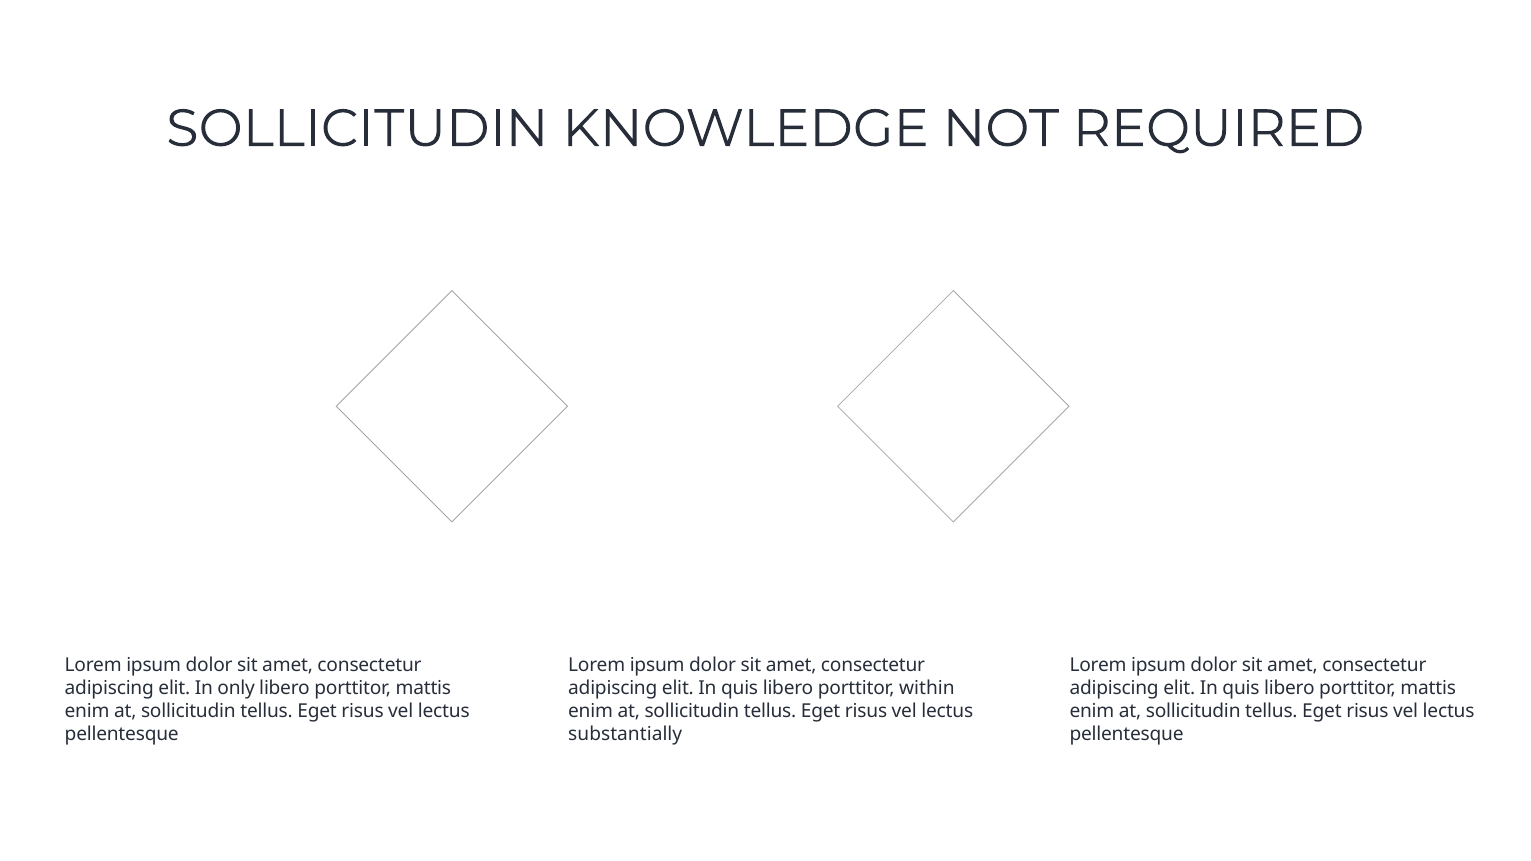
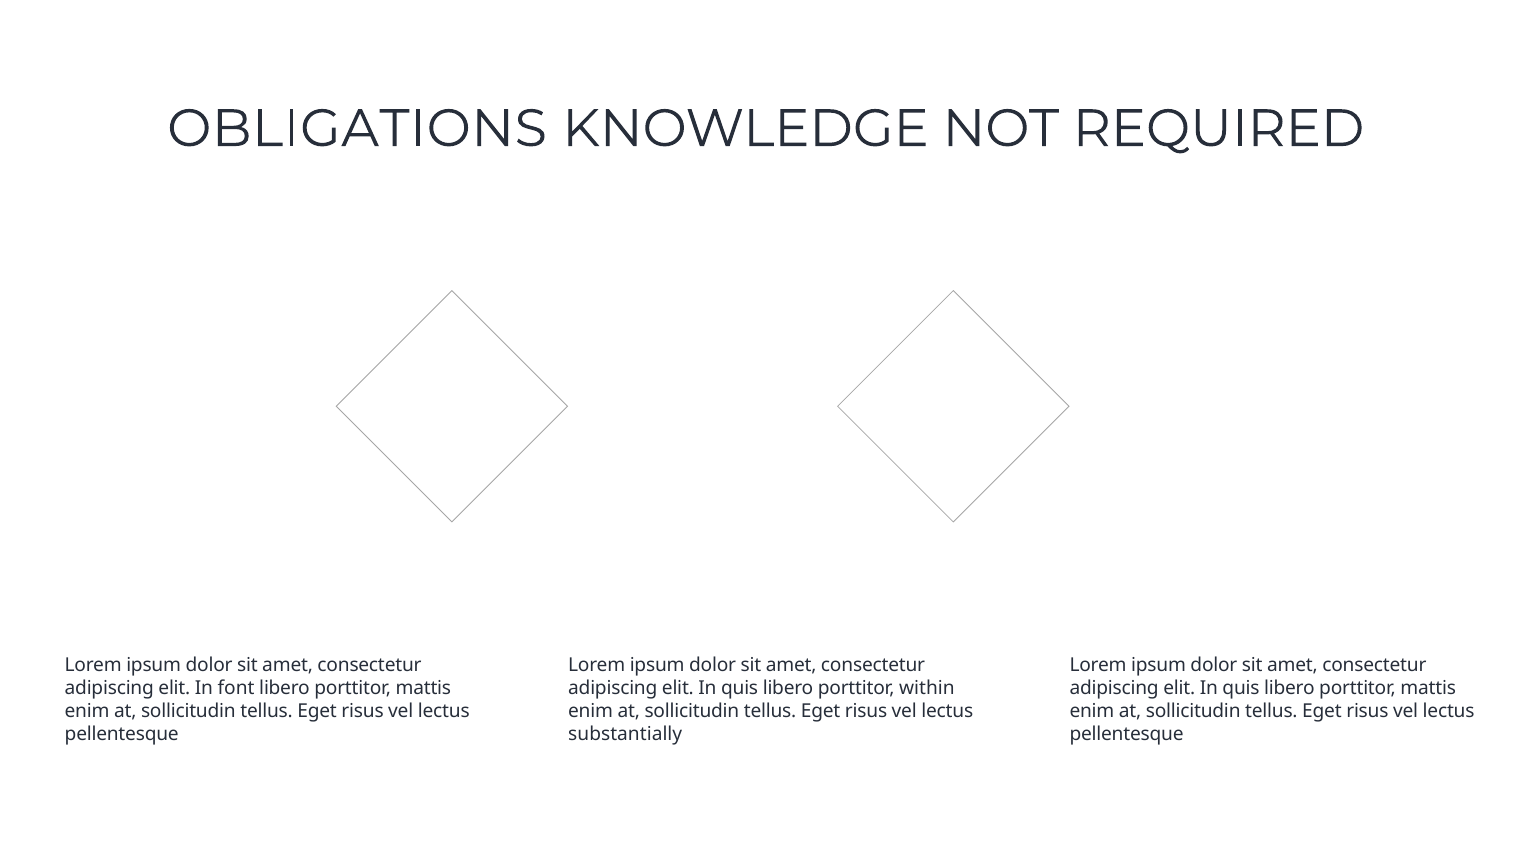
SOLLICITUDIN at (357, 129): SOLLICITUDIN -> OBLIGATIONS
only: only -> font
